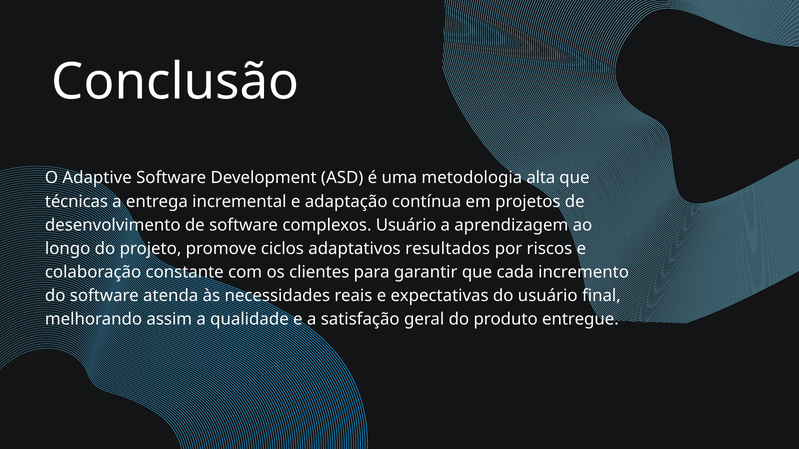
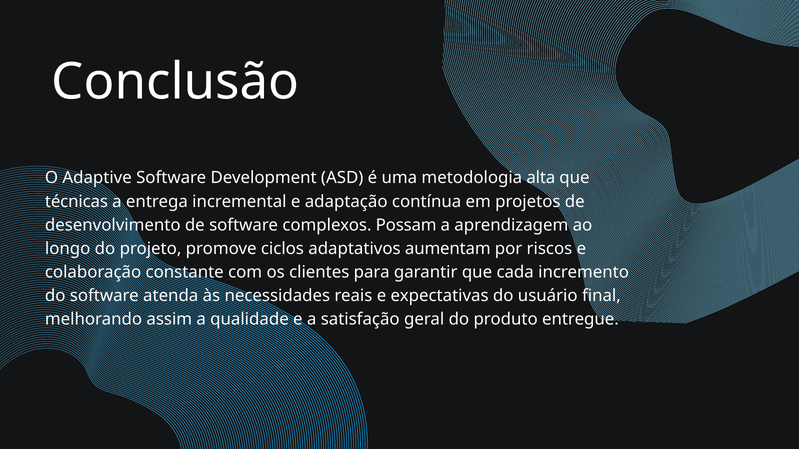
complexos Usuário: Usuário -> Possam
resultados: resultados -> aumentam
